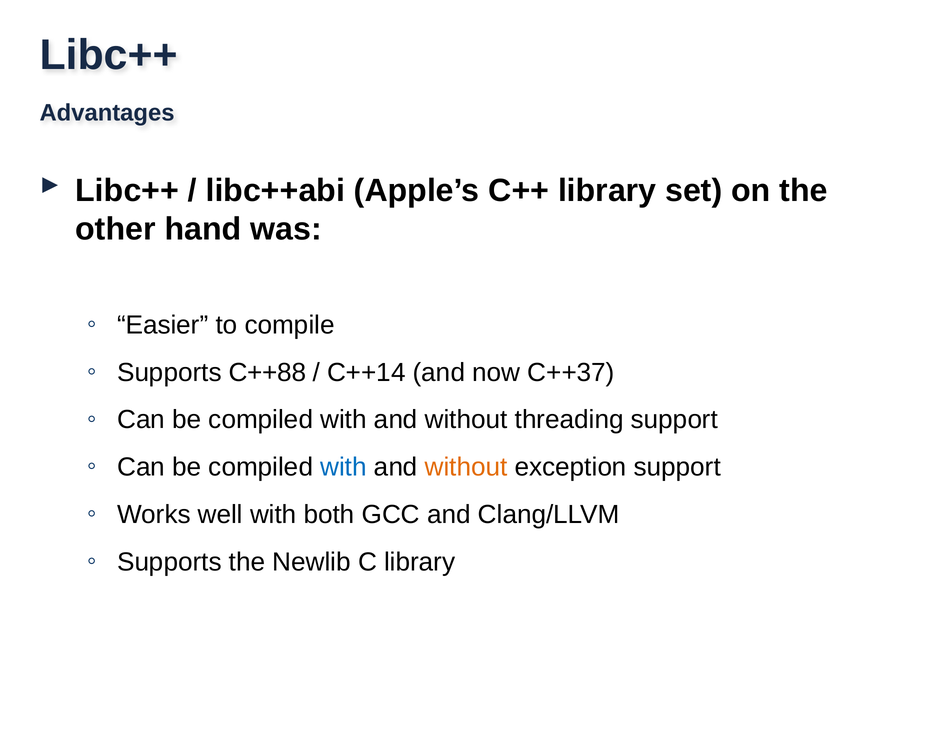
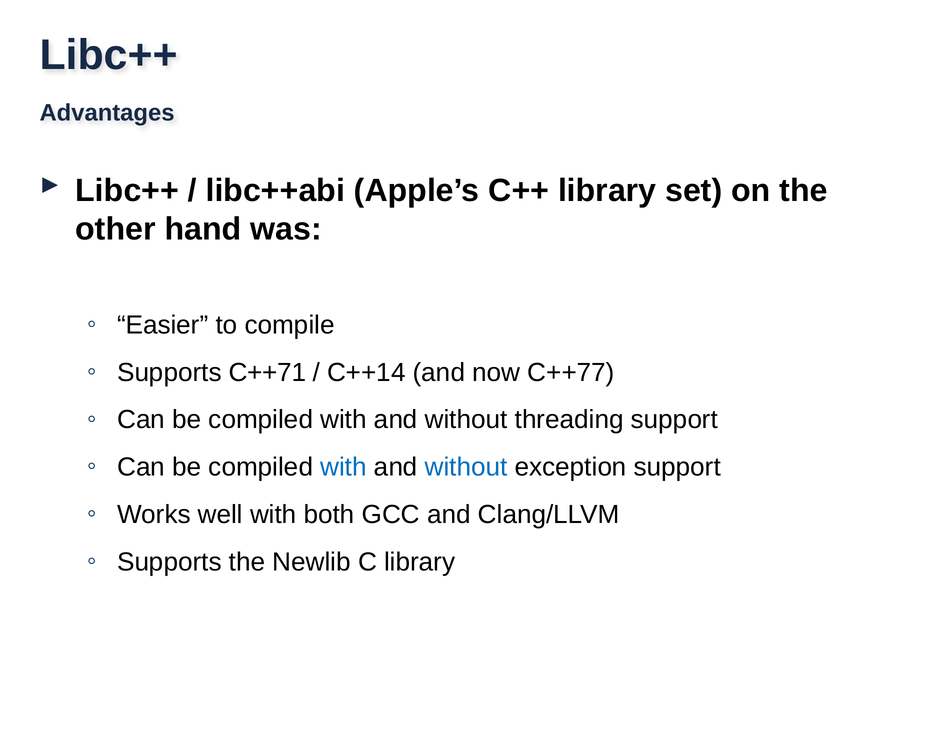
C++88: C++88 -> C++71
C++37: C++37 -> C++77
without at (466, 467) colour: orange -> blue
